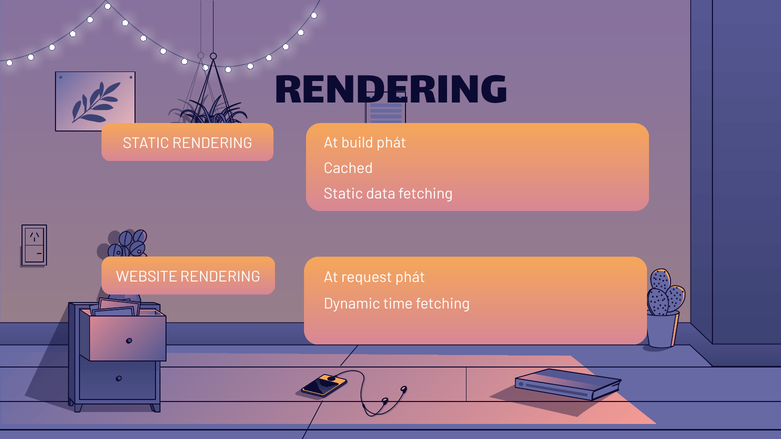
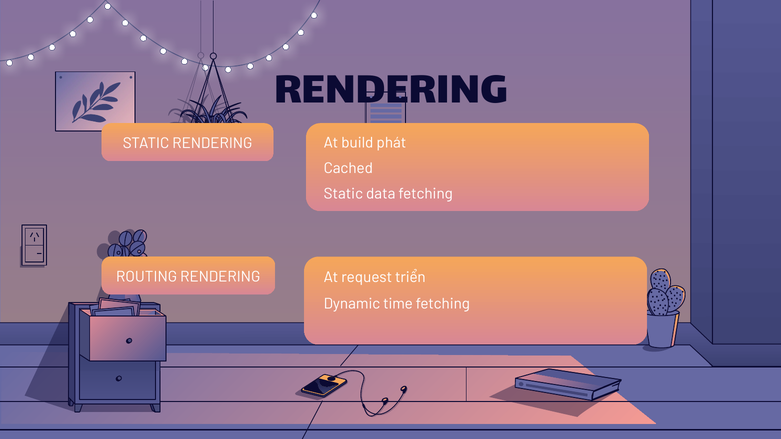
WEBSITE: WEBSITE -> ROUTING
request phát: phát -> triển
